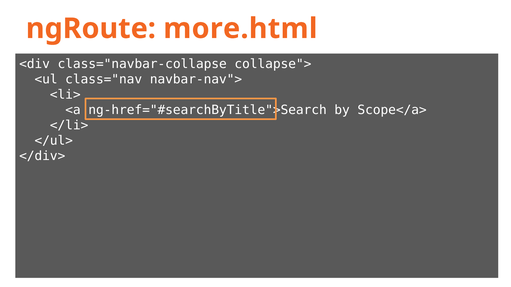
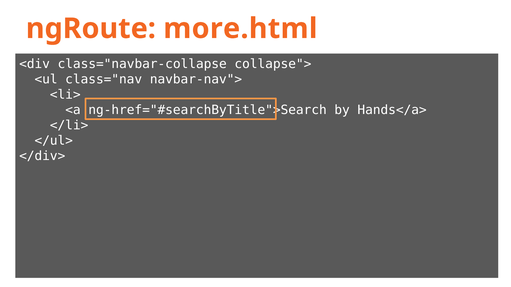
Scope</a>: Scope</a> -> Hands</a>
